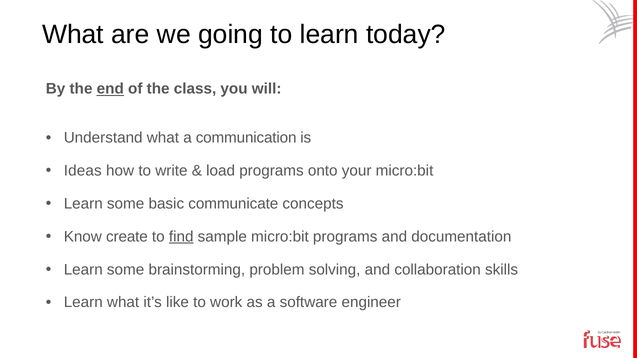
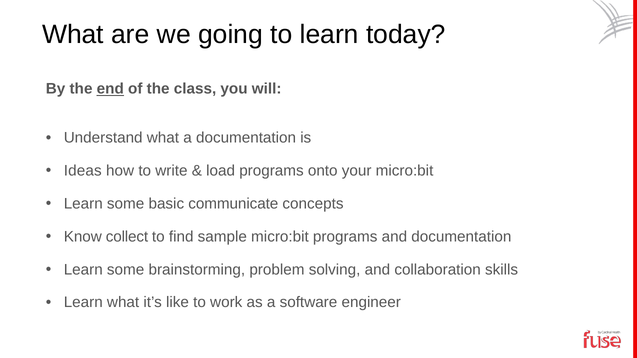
a communication: communication -> documentation
create: create -> collect
find underline: present -> none
